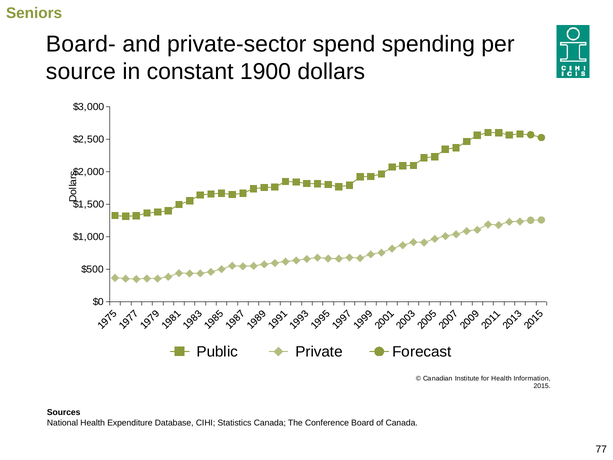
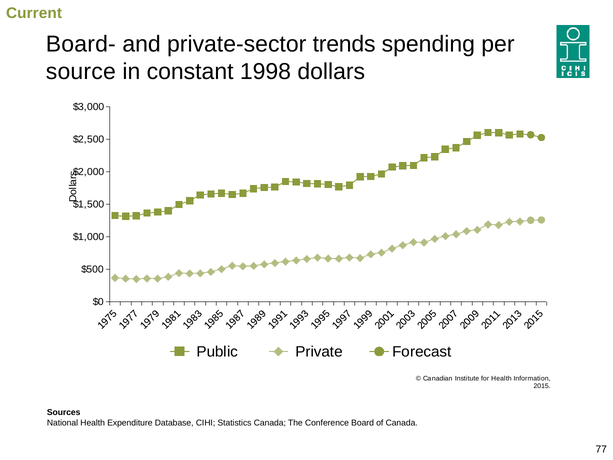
Seniors: Seniors -> Current
spend: spend -> trends
1900: 1900 -> 1998
